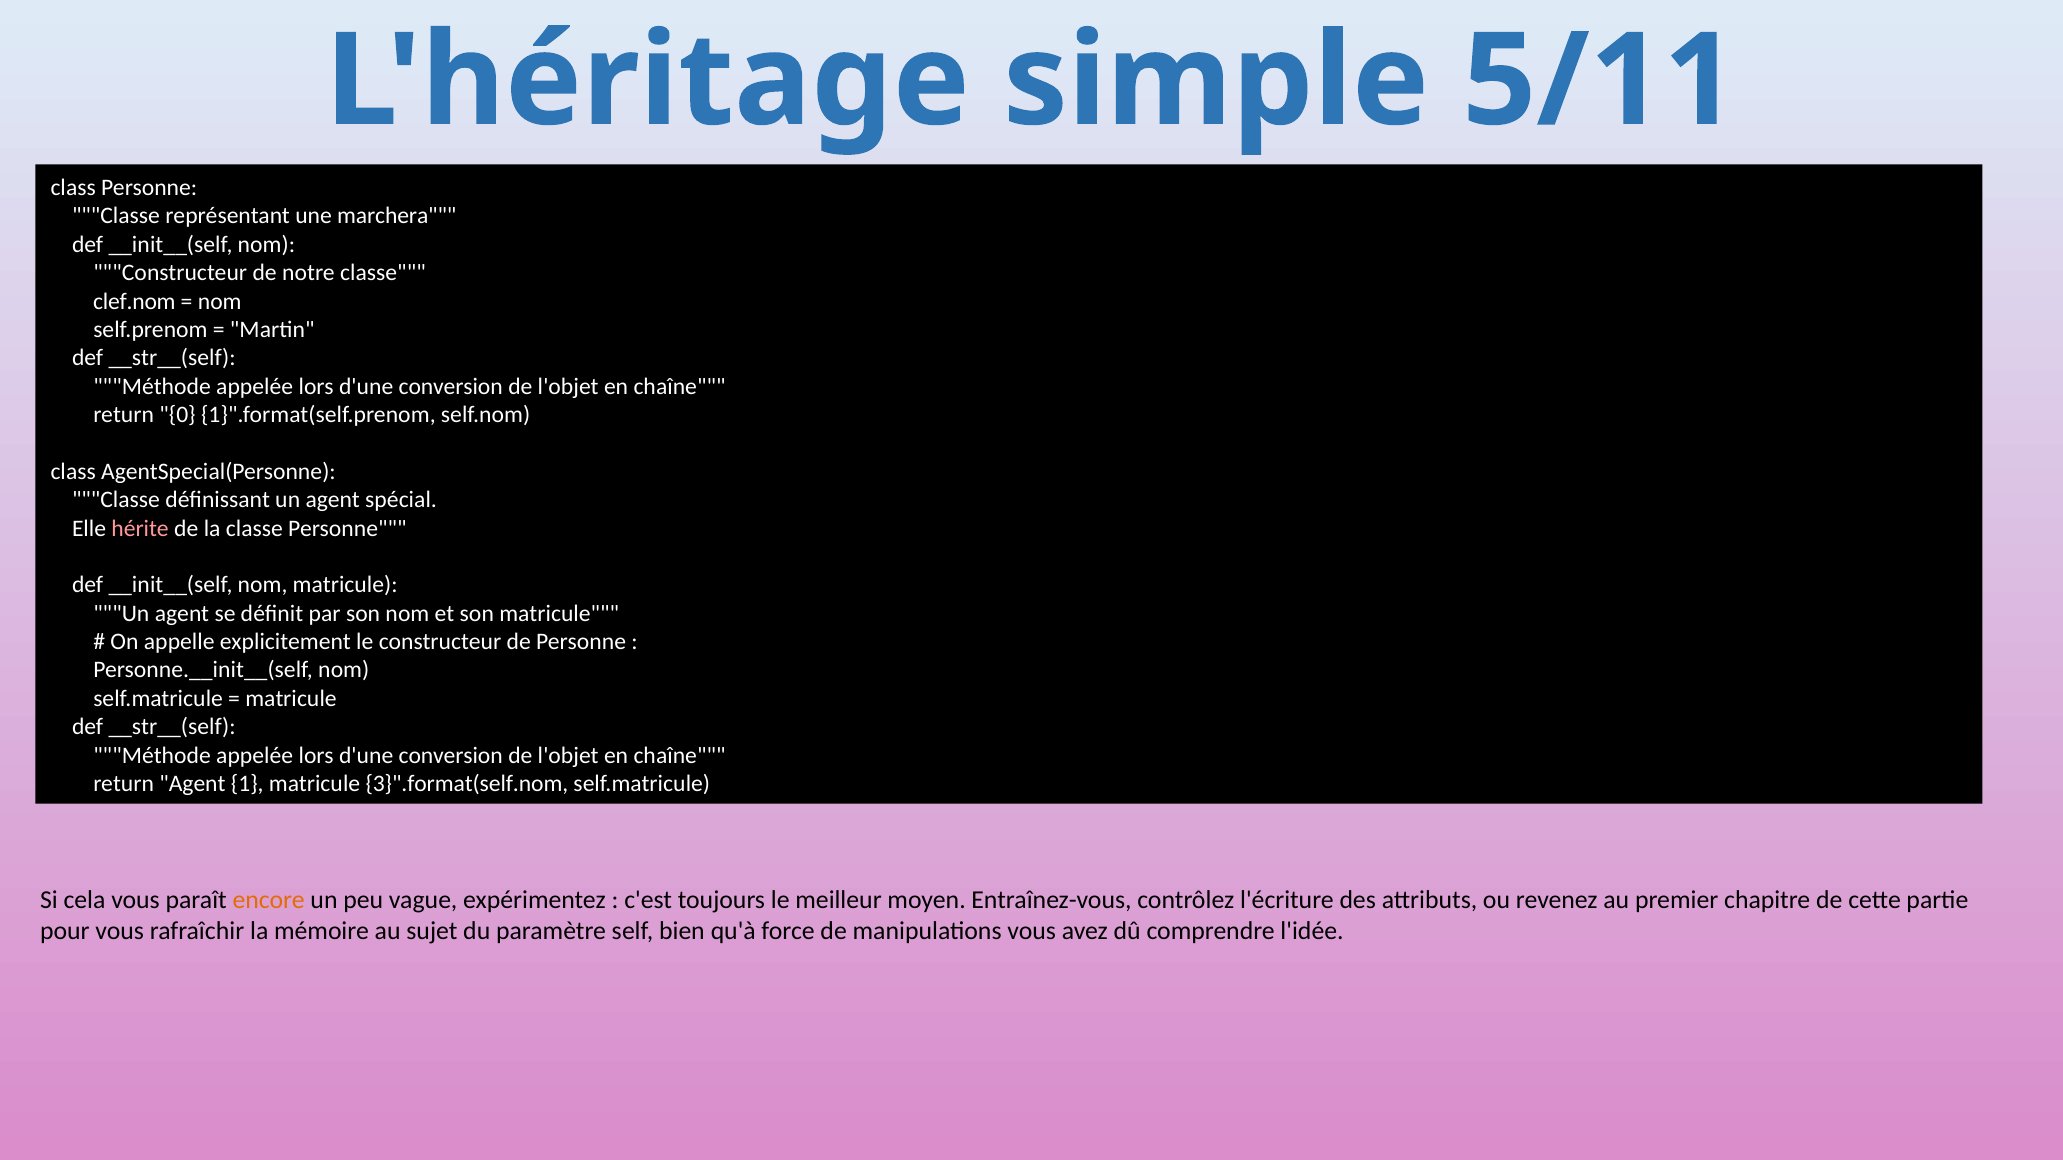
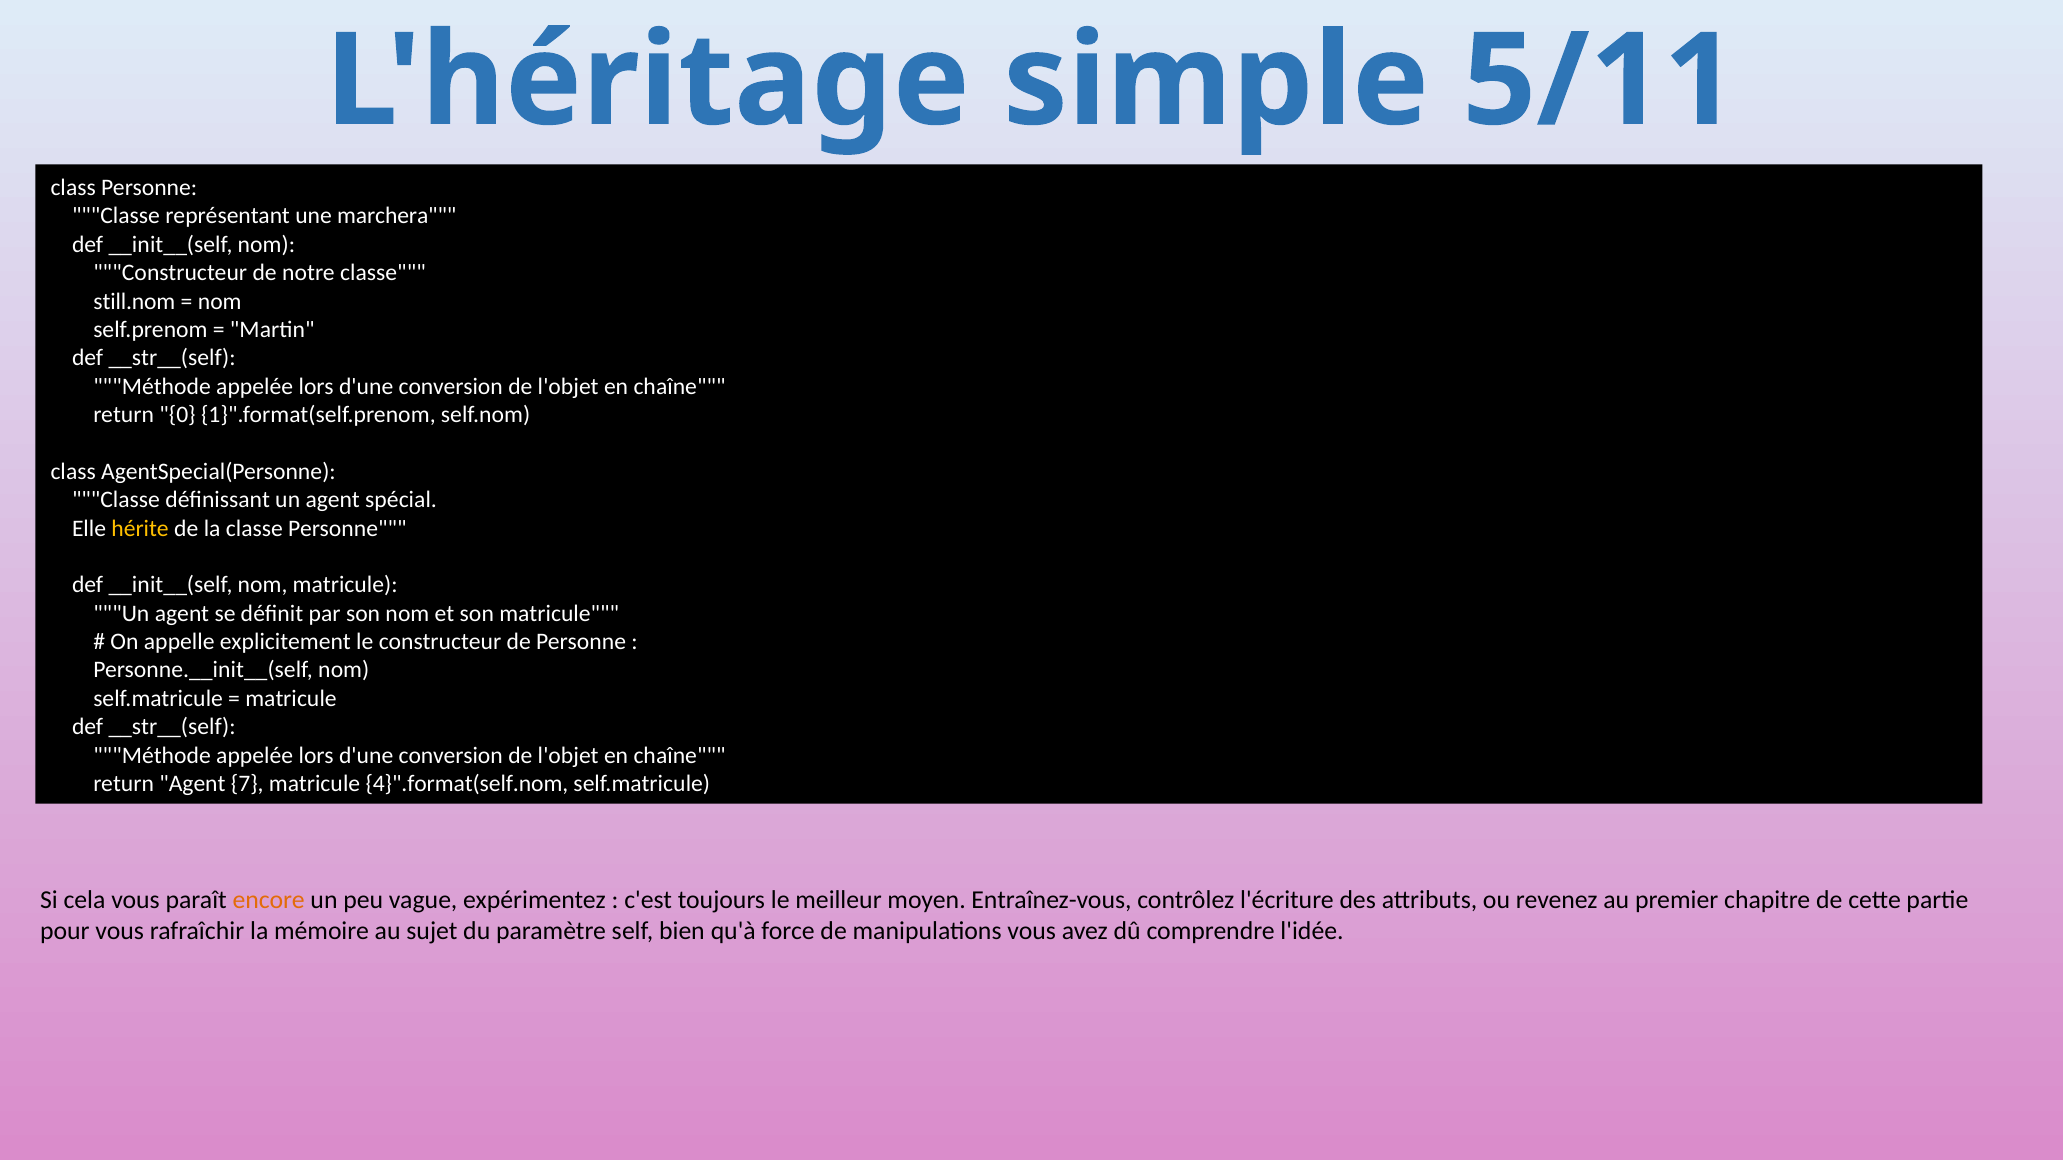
clef.nom: clef.nom -> still.nom
hérite colour: pink -> yellow
1: 1 -> 7
3}".format(self.nom: 3}".format(self.nom -> 4}".format(self.nom
